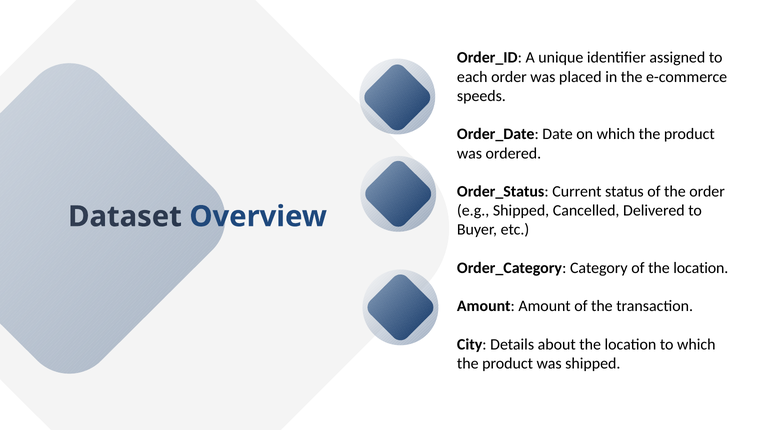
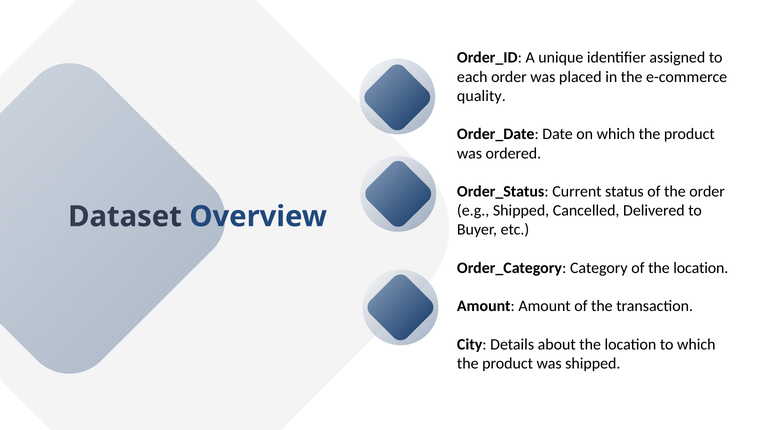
speeds: speeds -> quality
